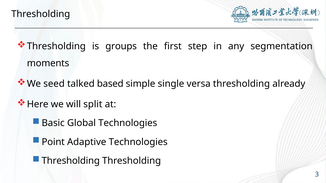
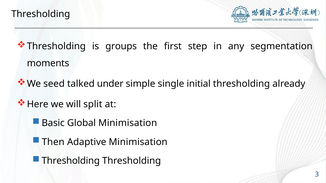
based: based -> under
versa: versa -> initial
Global Technologies: Technologies -> Minimisation
Point: Point -> Then
Adaptive Technologies: Technologies -> Minimisation
